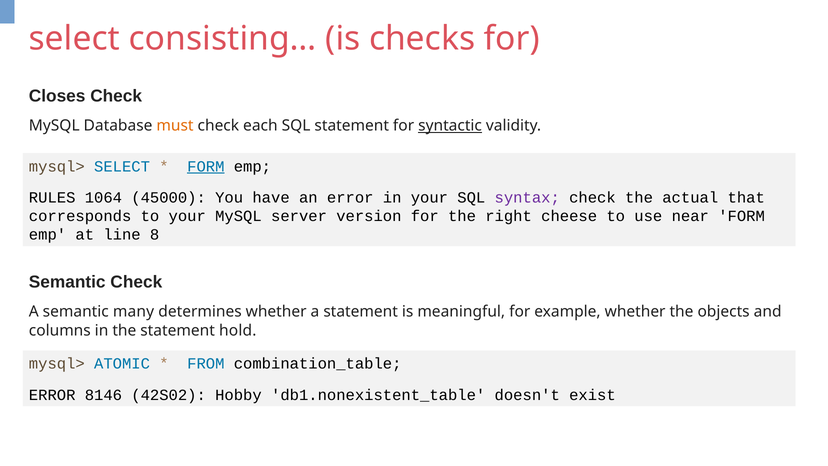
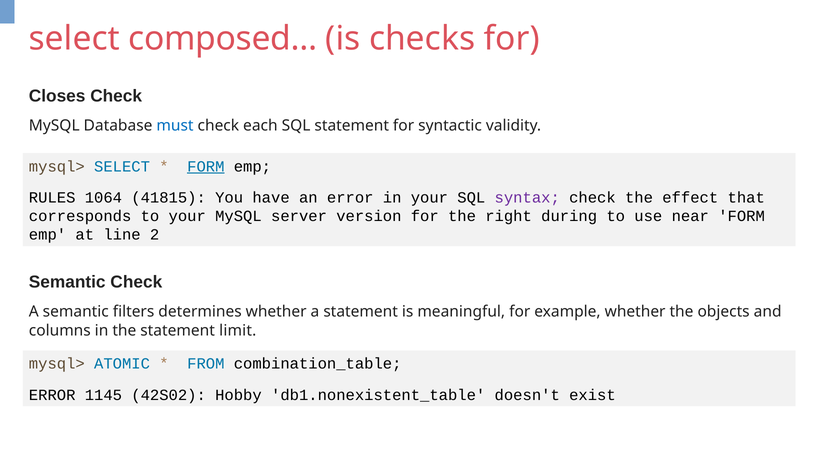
consisting…: consisting… -> composed…
must colour: orange -> blue
syntactic underline: present -> none
45000: 45000 -> 41815
actual: actual -> effect
cheese: cheese -> during
8: 8 -> 2
many: many -> filters
hold: hold -> limit
8146: 8146 -> 1145
